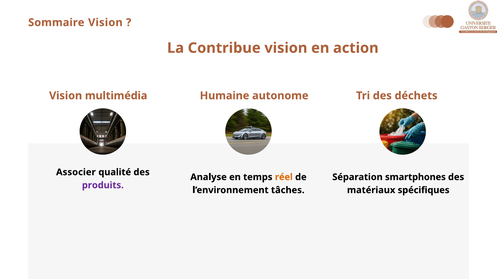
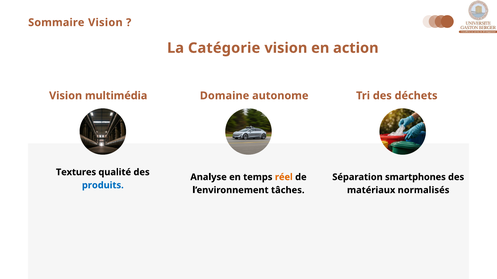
Contribue: Contribue -> Catégorie
Humaine: Humaine -> Domaine
Associer: Associer -> Textures
produits colour: purple -> blue
spécifiques: spécifiques -> normalisés
